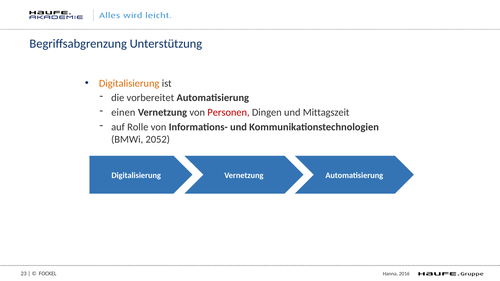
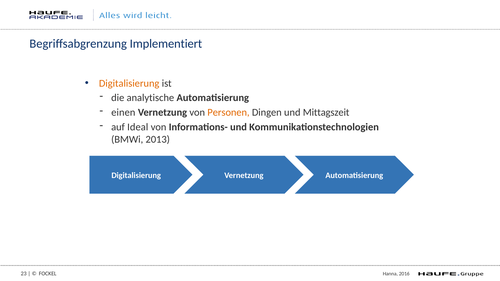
Unterstützung: Unterstützung -> Implementiert
vorbereitet: vorbereitet -> analytische
Personen colour: red -> orange
Rolle: Rolle -> Ideal
2052: 2052 -> 2013
